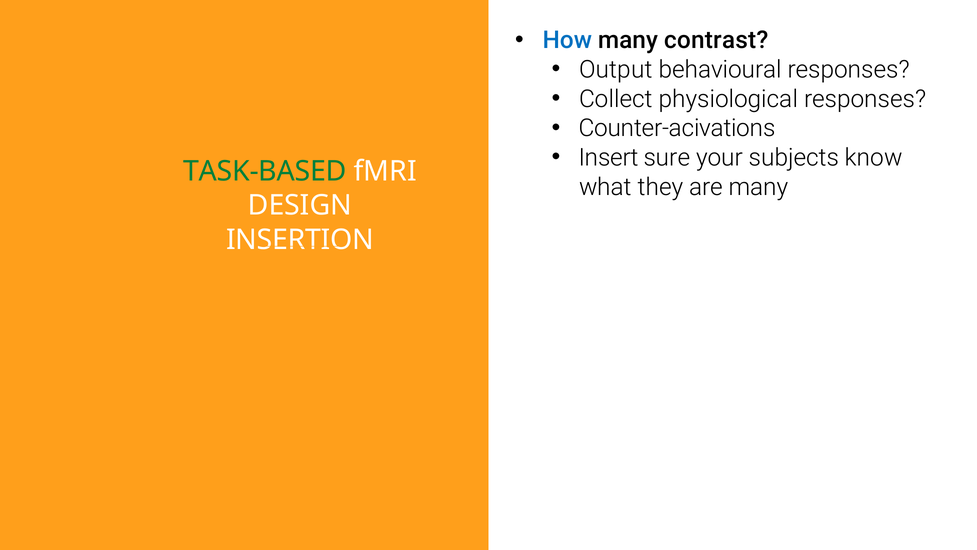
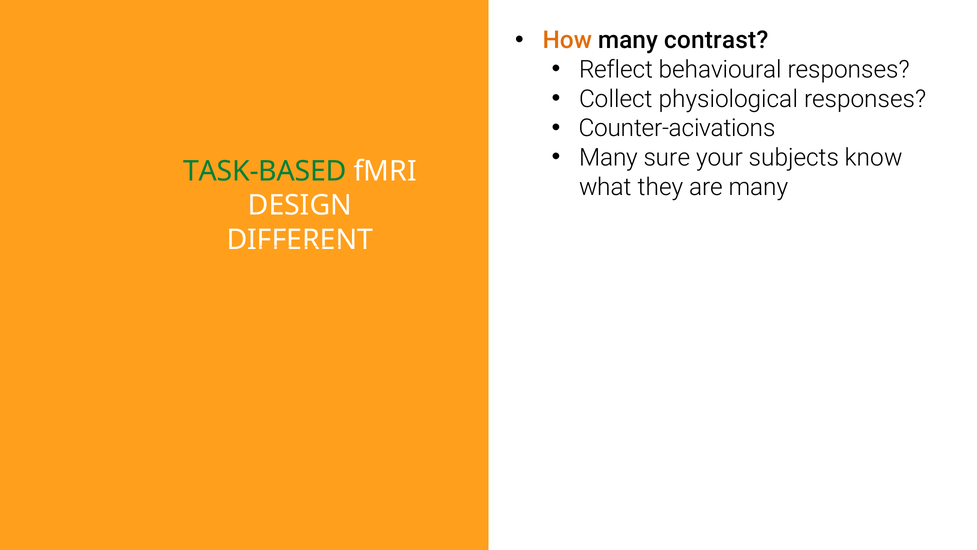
How colour: blue -> orange
Output: Output -> Reflect
Insert at (609, 158): Insert -> Many
INSERTION: INSERTION -> DIFFERENT
